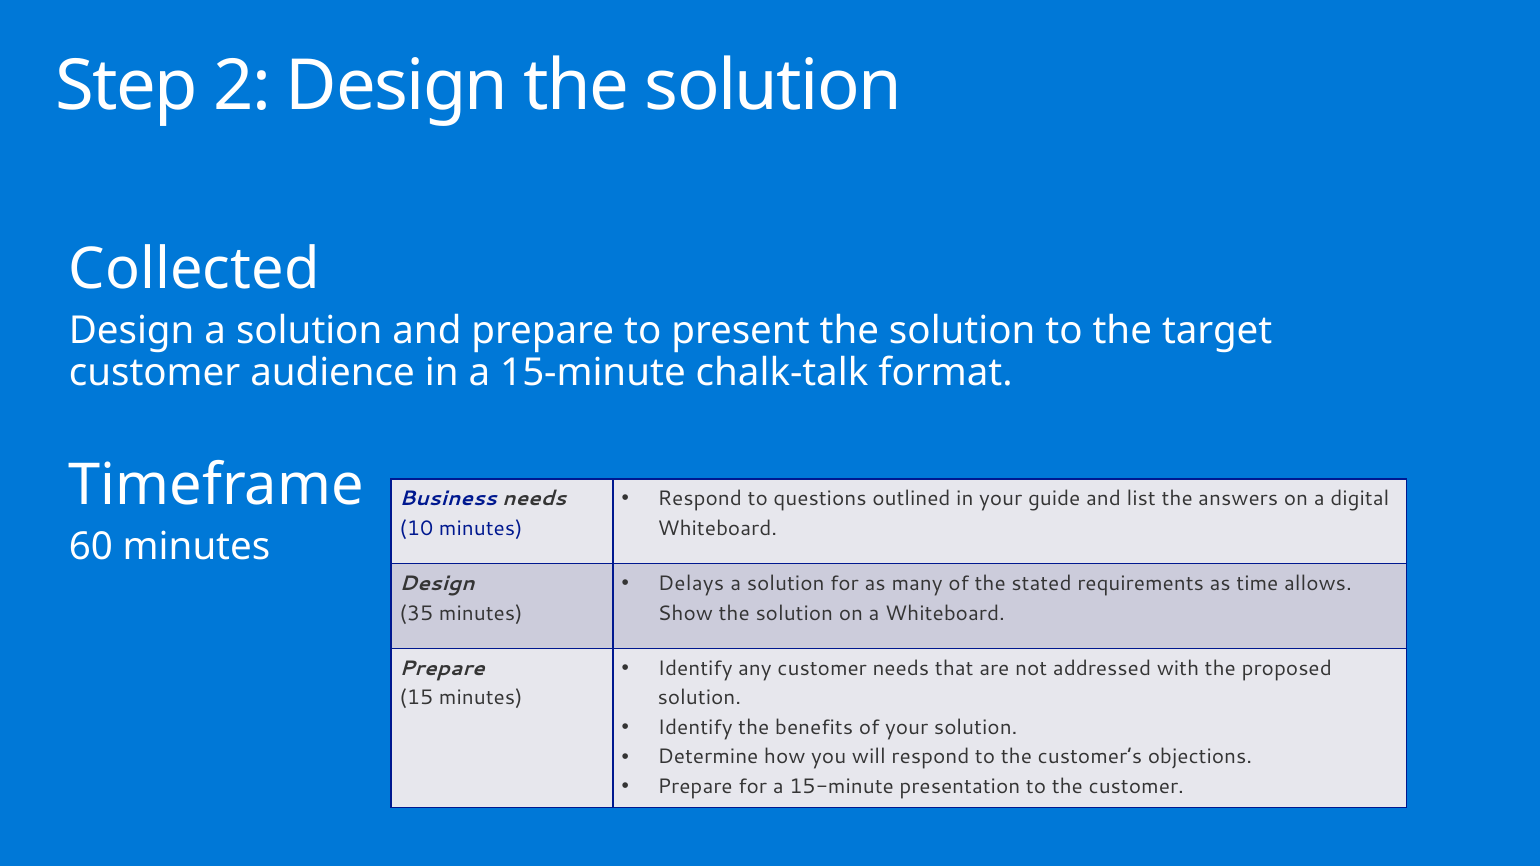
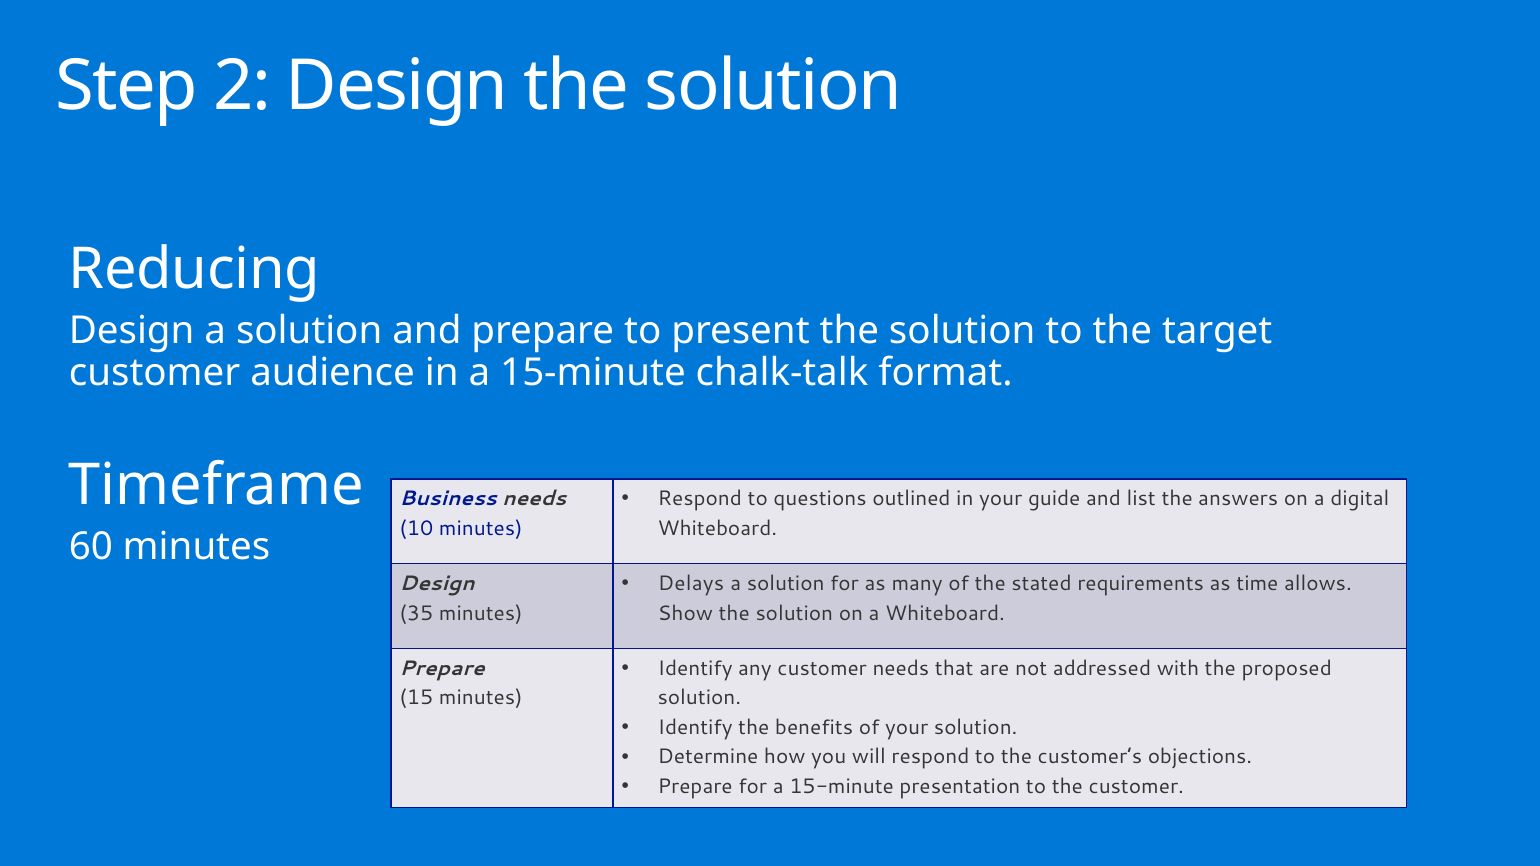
Collected: Collected -> Reducing
